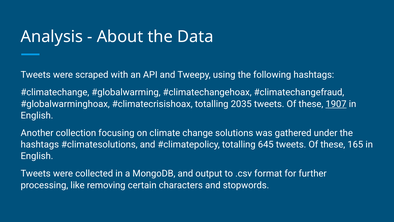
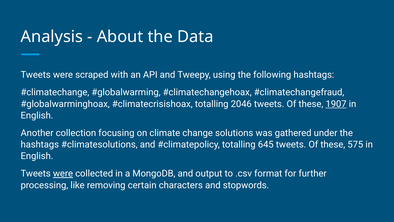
2035: 2035 -> 2046
165: 165 -> 575
were at (63, 173) underline: none -> present
